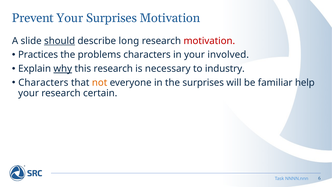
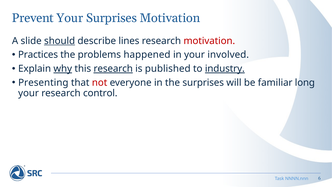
long: long -> lines
problems characters: characters -> happened
research at (113, 69) underline: none -> present
necessary: necessary -> published
industry underline: none -> present
Characters at (43, 83): Characters -> Presenting
not colour: orange -> red
help: help -> long
certain: certain -> control
